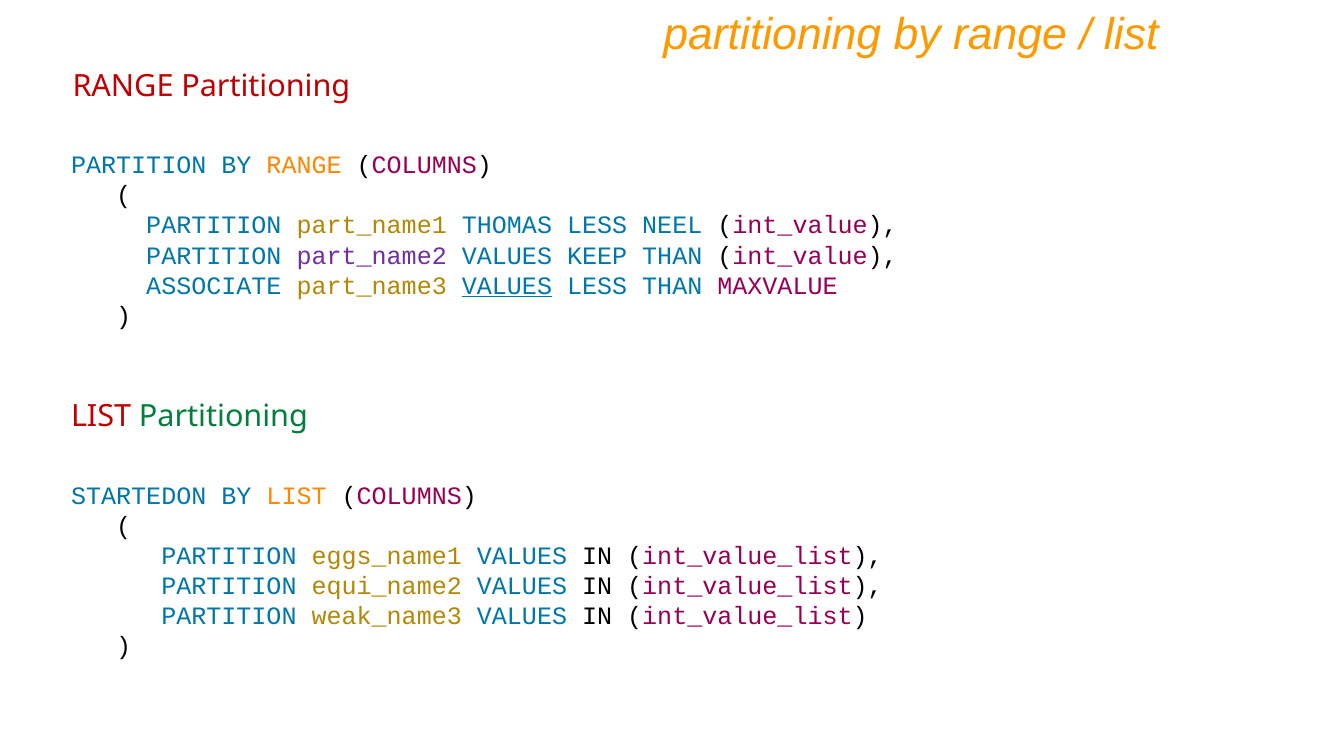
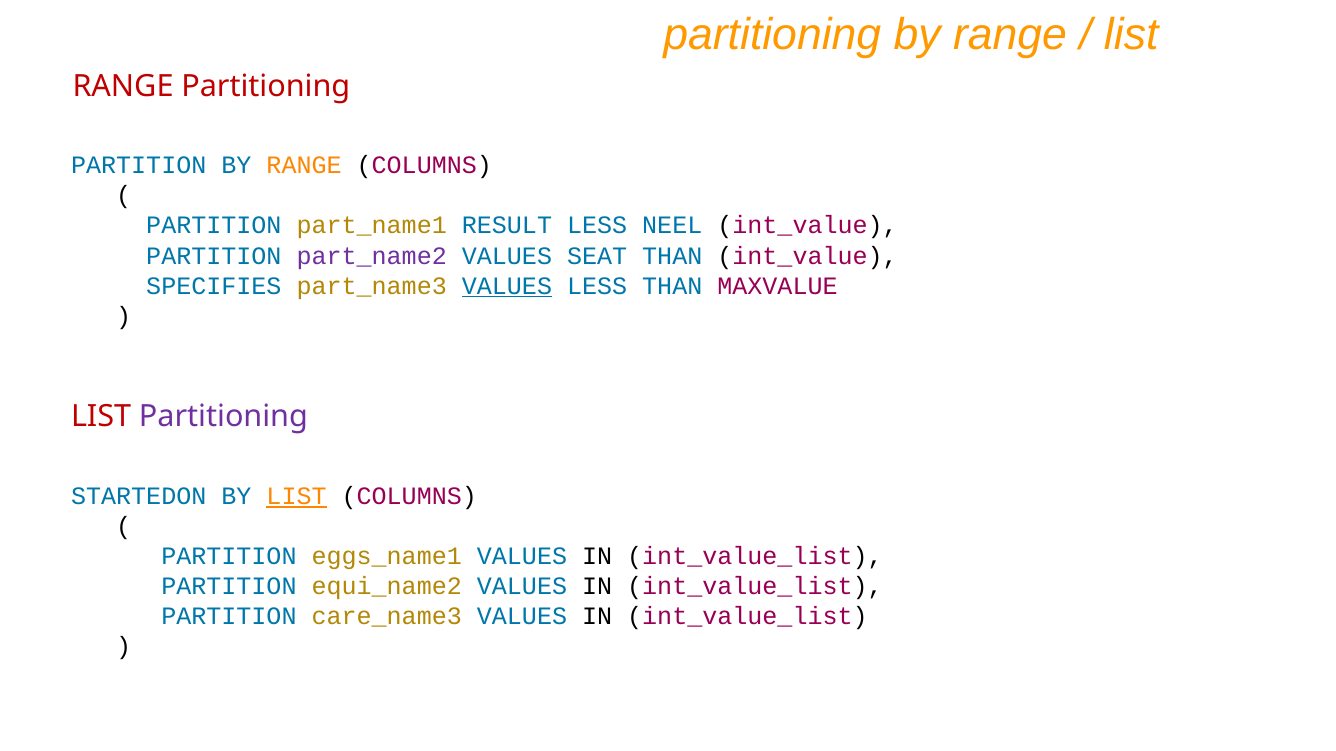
THOMAS: THOMAS -> RESULT
KEEP: KEEP -> SEAT
ASSOCIATE: ASSOCIATE -> SPECIFIES
Partitioning at (223, 417) colour: green -> purple
LIST at (297, 497) underline: none -> present
weak_name3: weak_name3 -> care_name3
